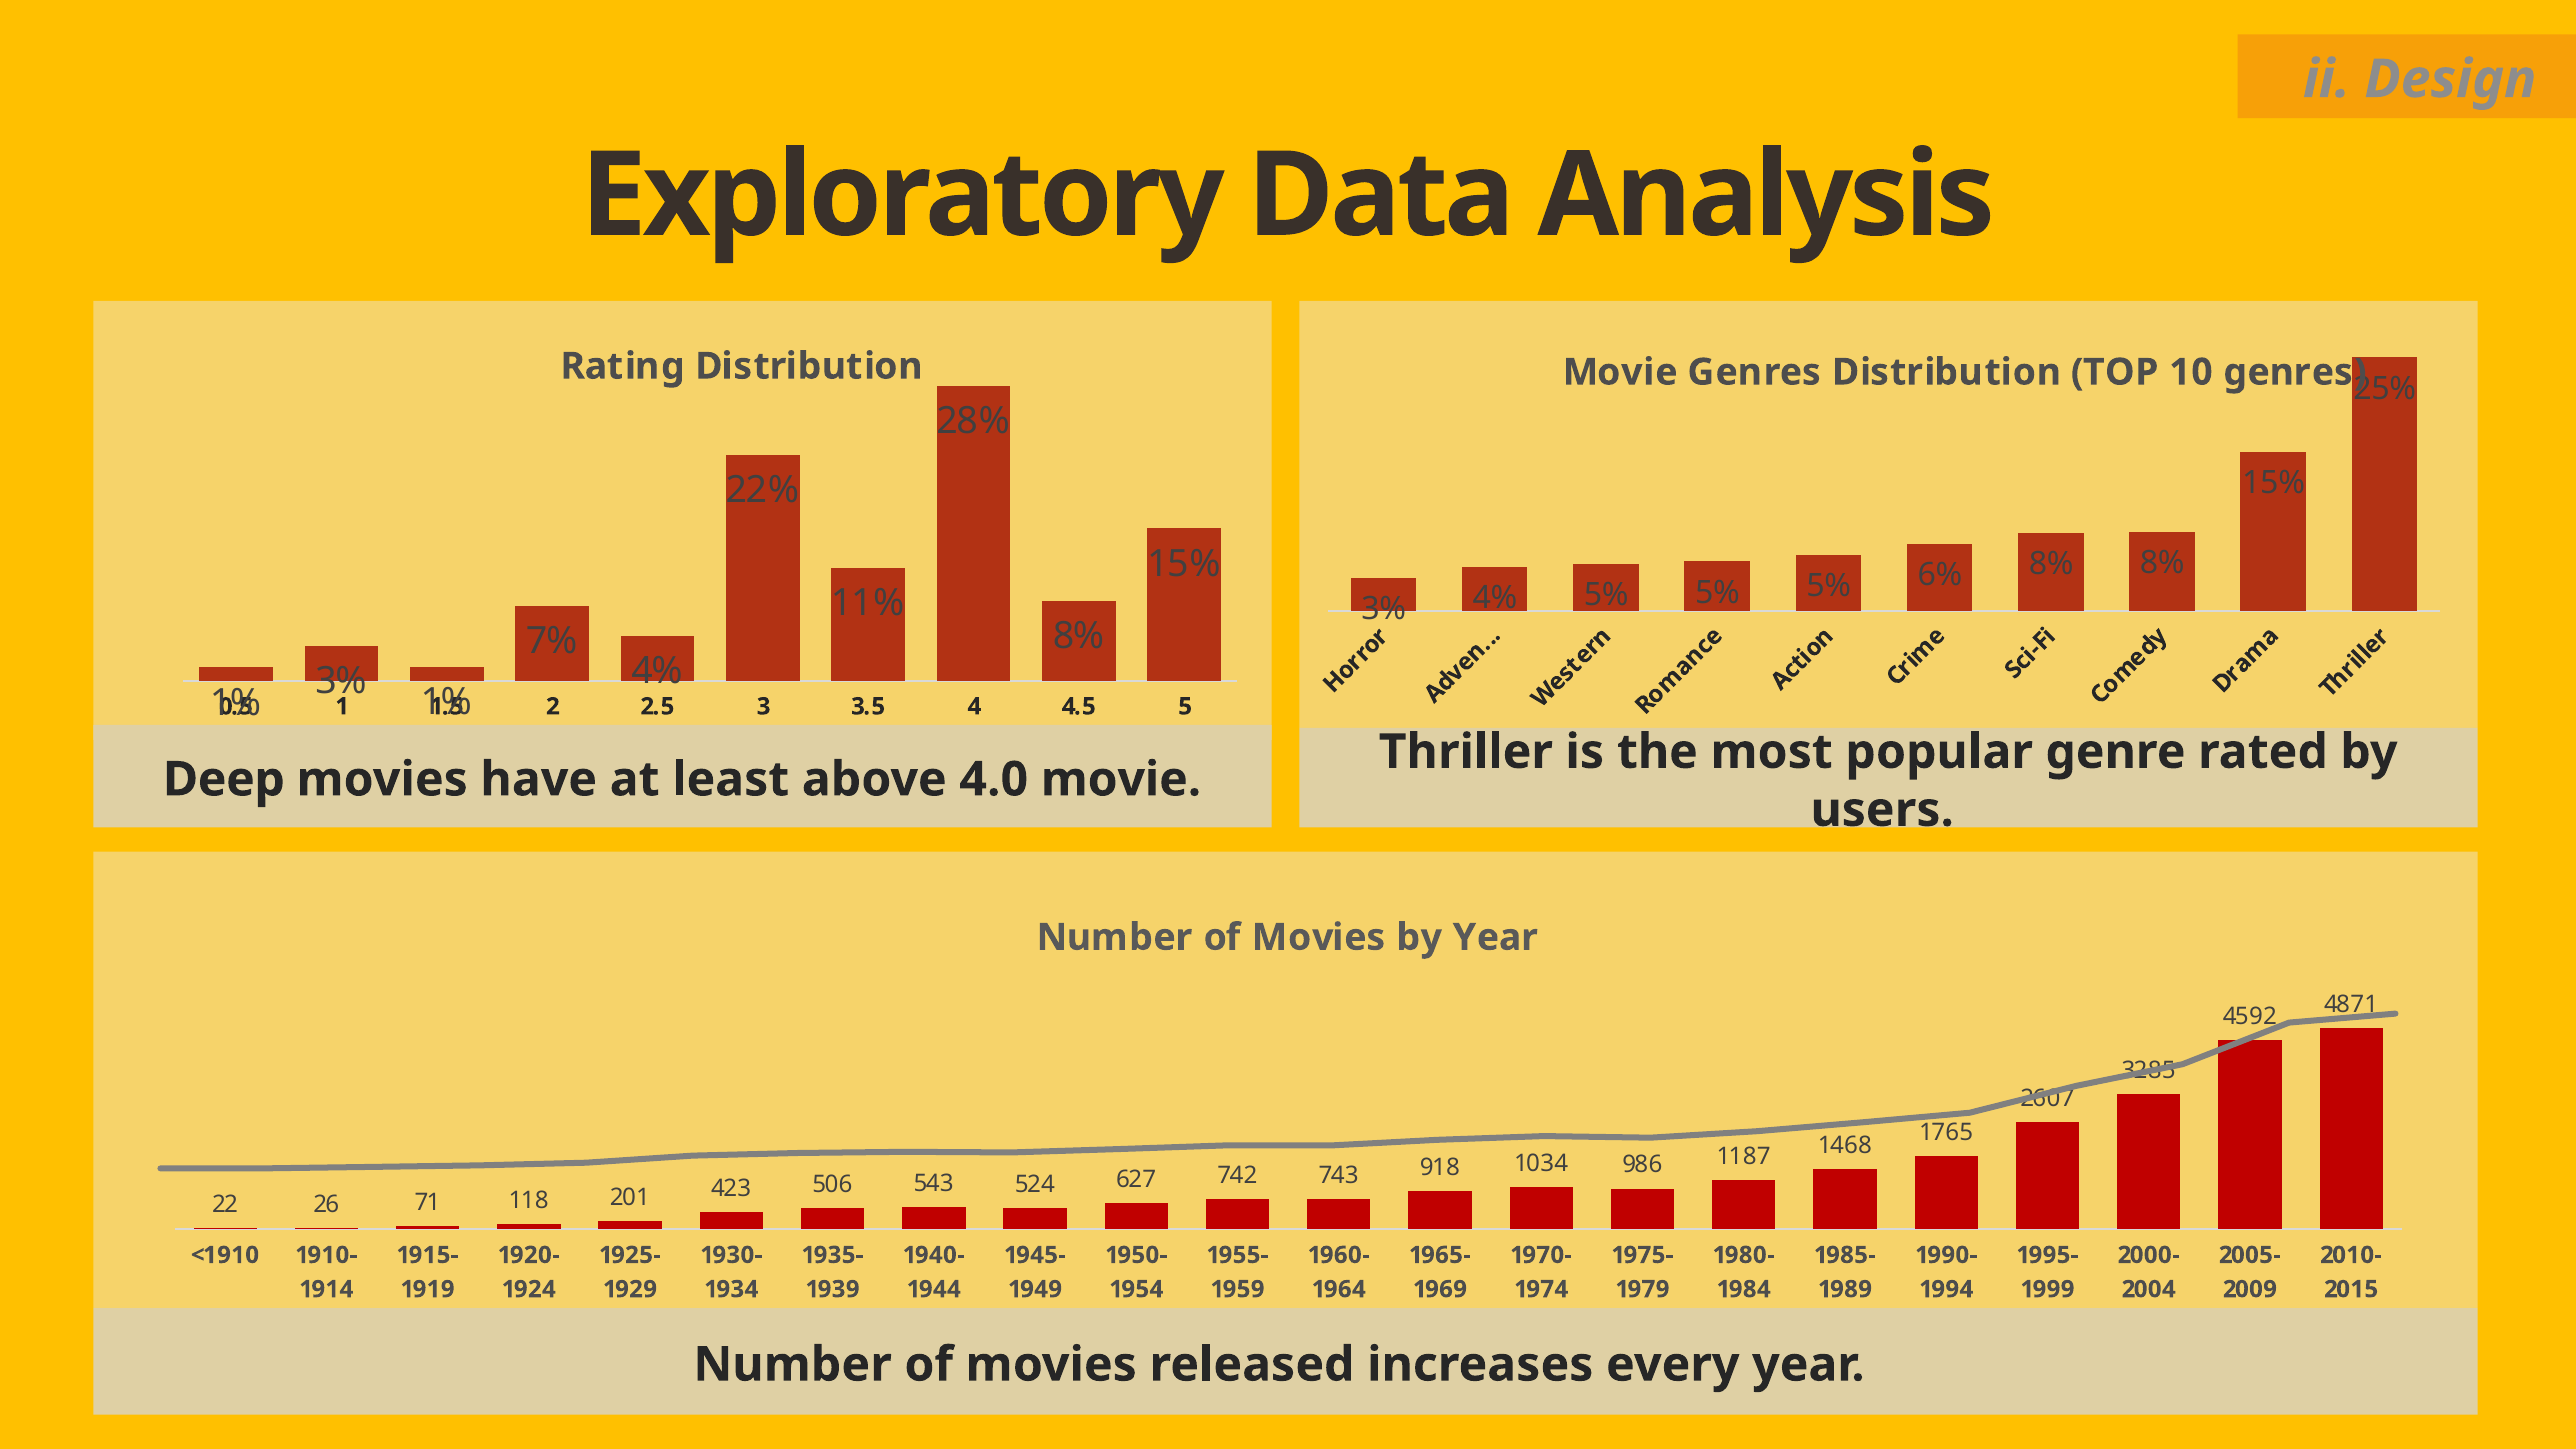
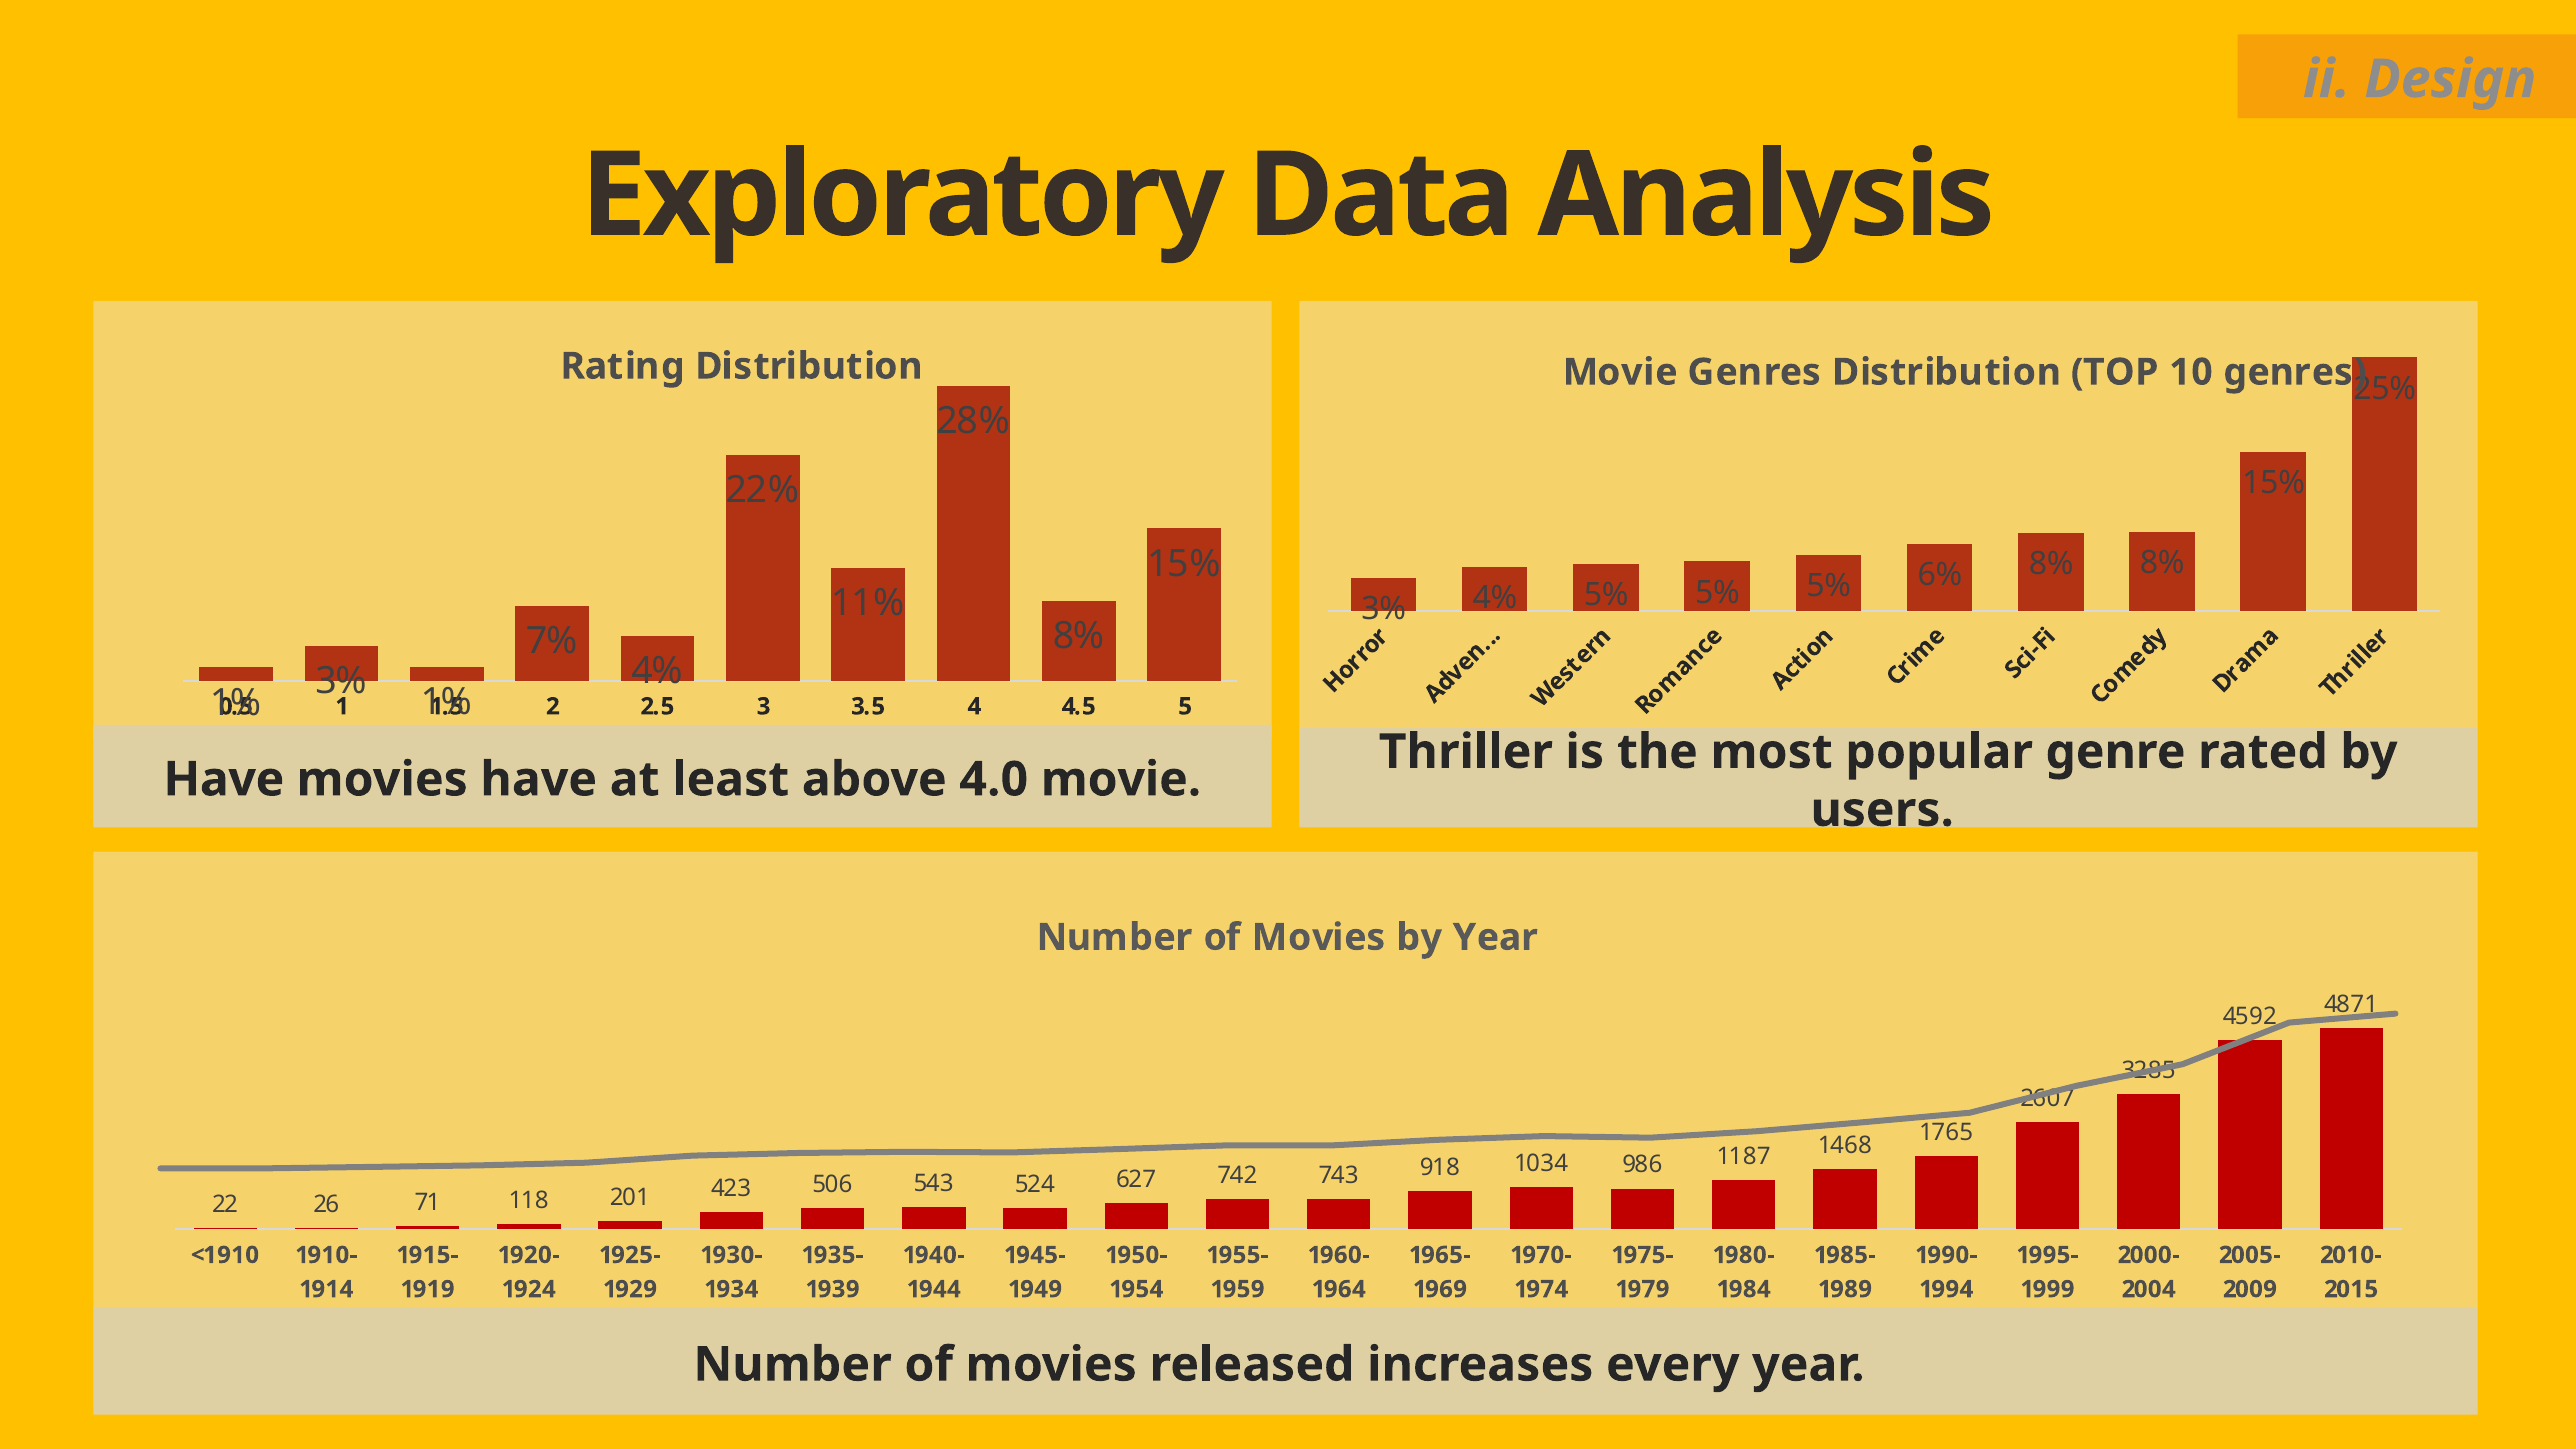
Deep at (224, 780): Deep -> Have
